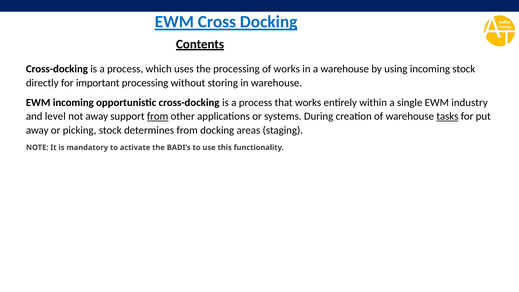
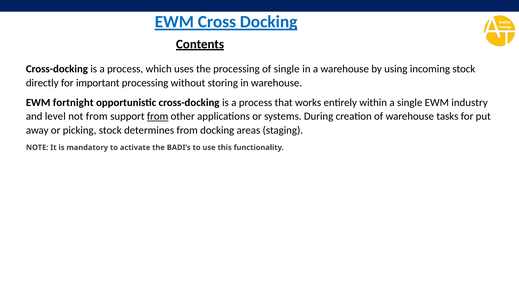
of works: works -> single
EWM incoming: incoming -> fortnight
not away: away -> from
tasks underline: present -> none
